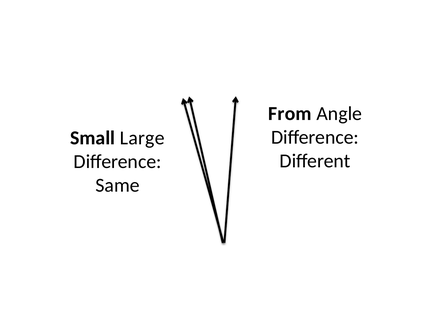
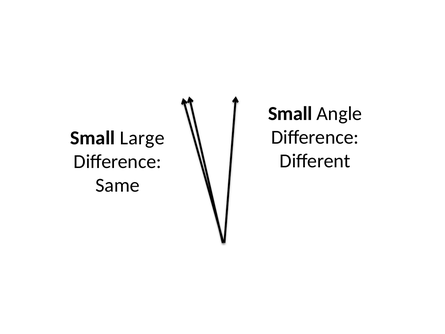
From at (290, 114): From -> Small
